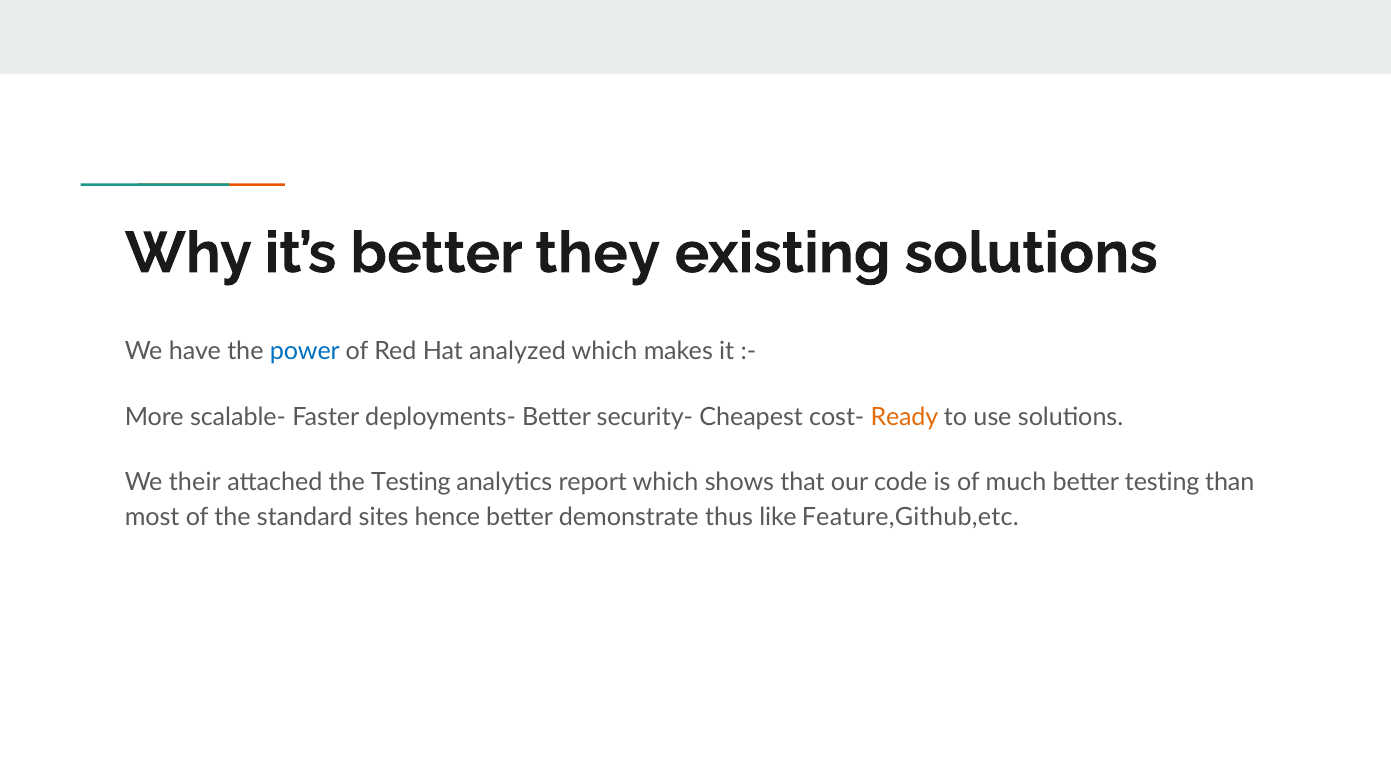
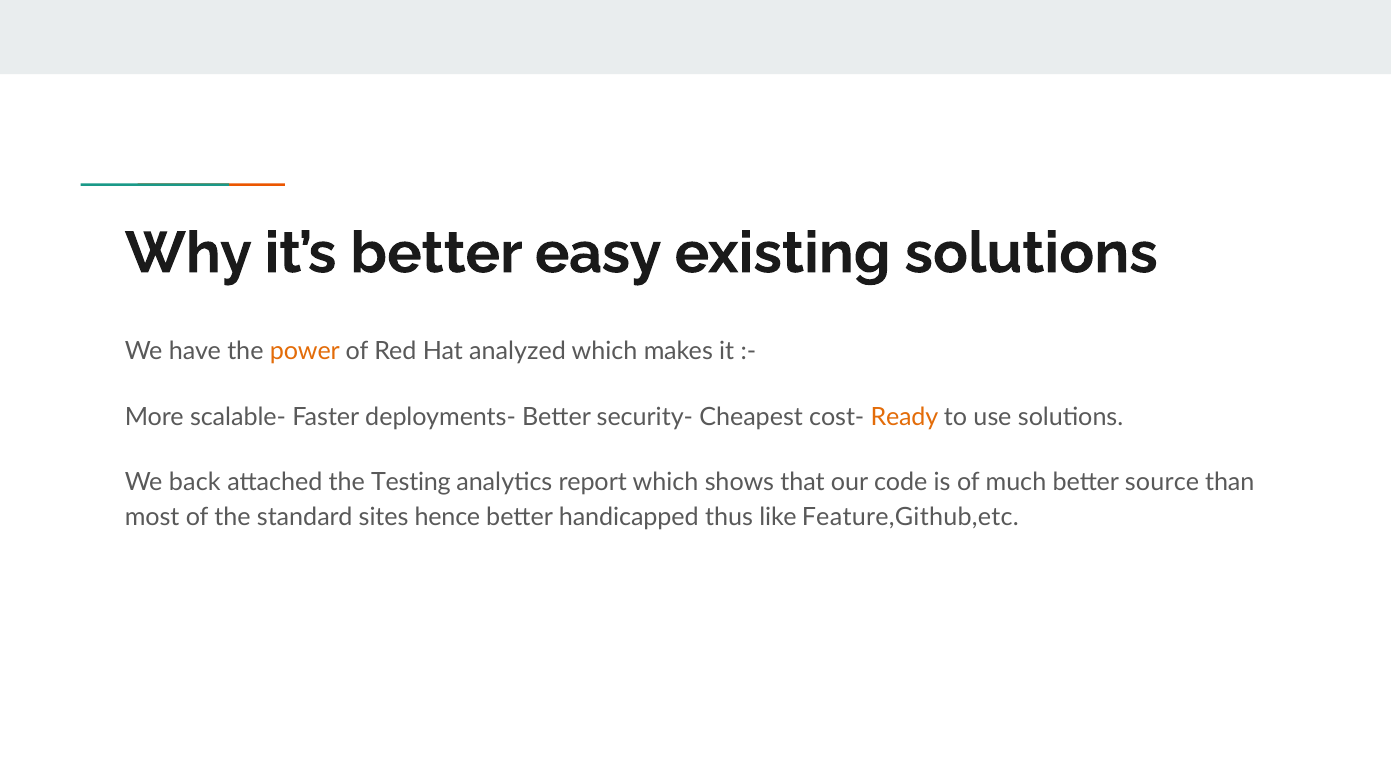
they: they -> easy
power colour: blue -> orange
their: their -> back
better testing: testing -> source
demonstrate: demonstrate -> handicapped
